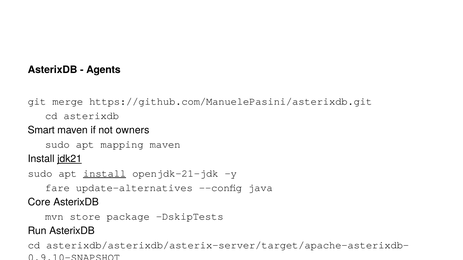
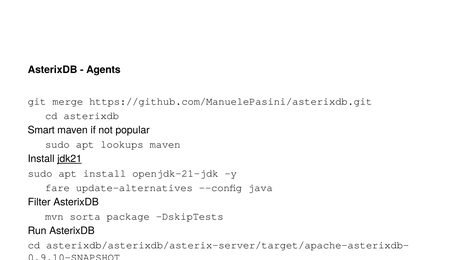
owners: owners -> popular
mapping: mapping -> lookups
install at (105, 174) underline: present -> none
Core: Core -> Filter
store: store -> sorta
